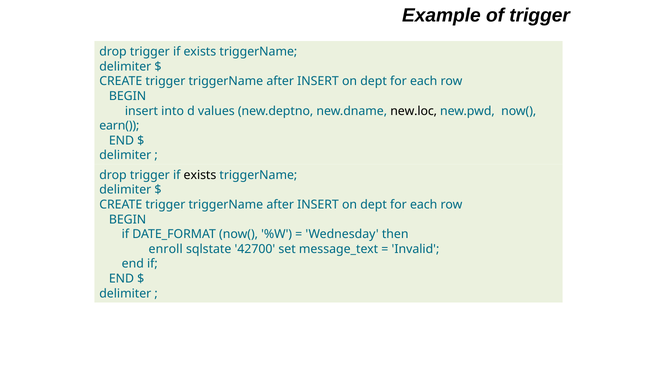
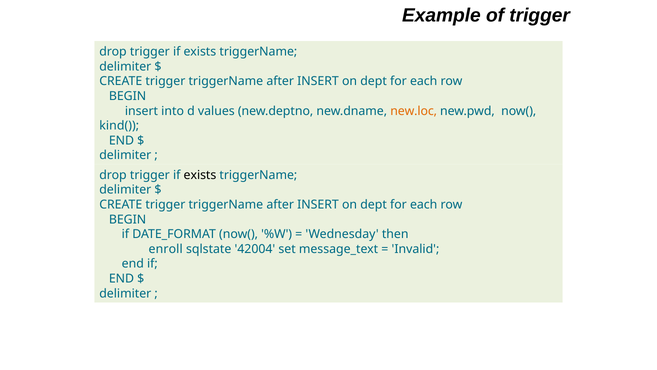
new.loc colour: black -> orange
earn(: earn( -> kind(
42700: 42700 -> 42004
